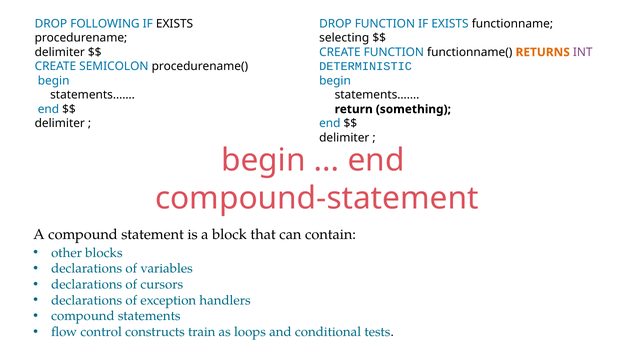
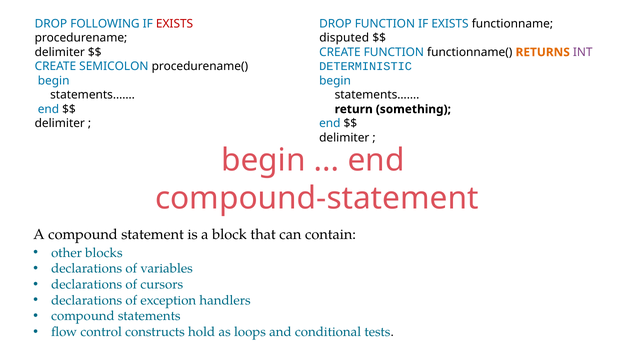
EXISTS at (175, 24) colour: black -> red
selecting: selecting -> disputed
train: train -> hold
